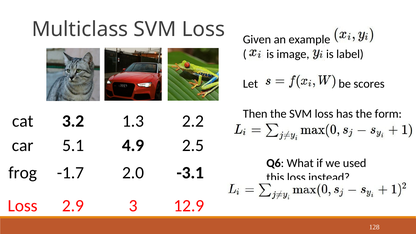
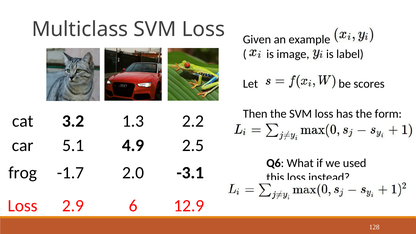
3: 3 -> 6
